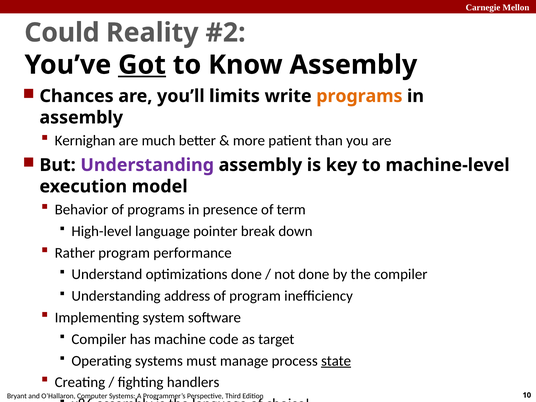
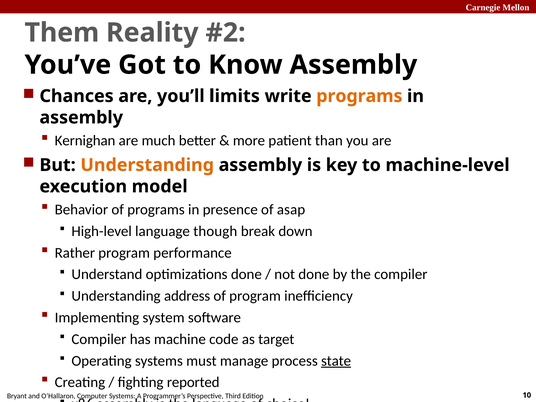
Could: Could -> Them
Got underline: present -> none
Understanding at (147, 165) colour: purple -> orange
term: term -> asap
pointer: pointer -> though
handlers: handlers -> reported
